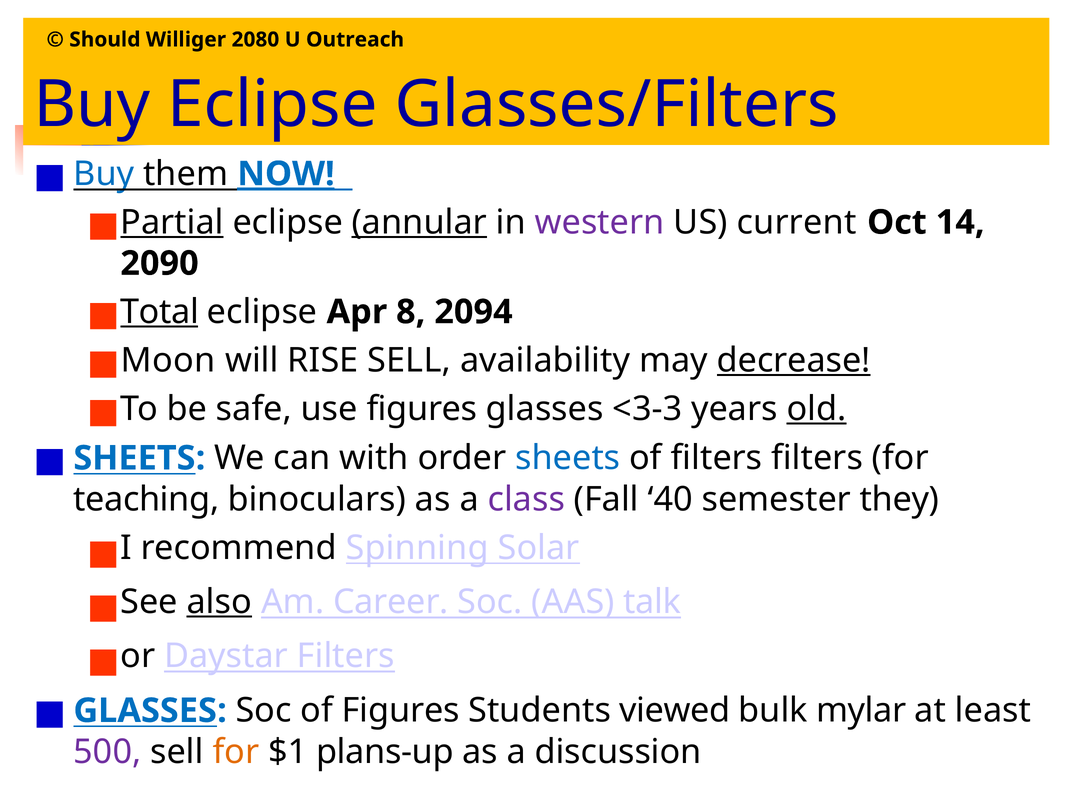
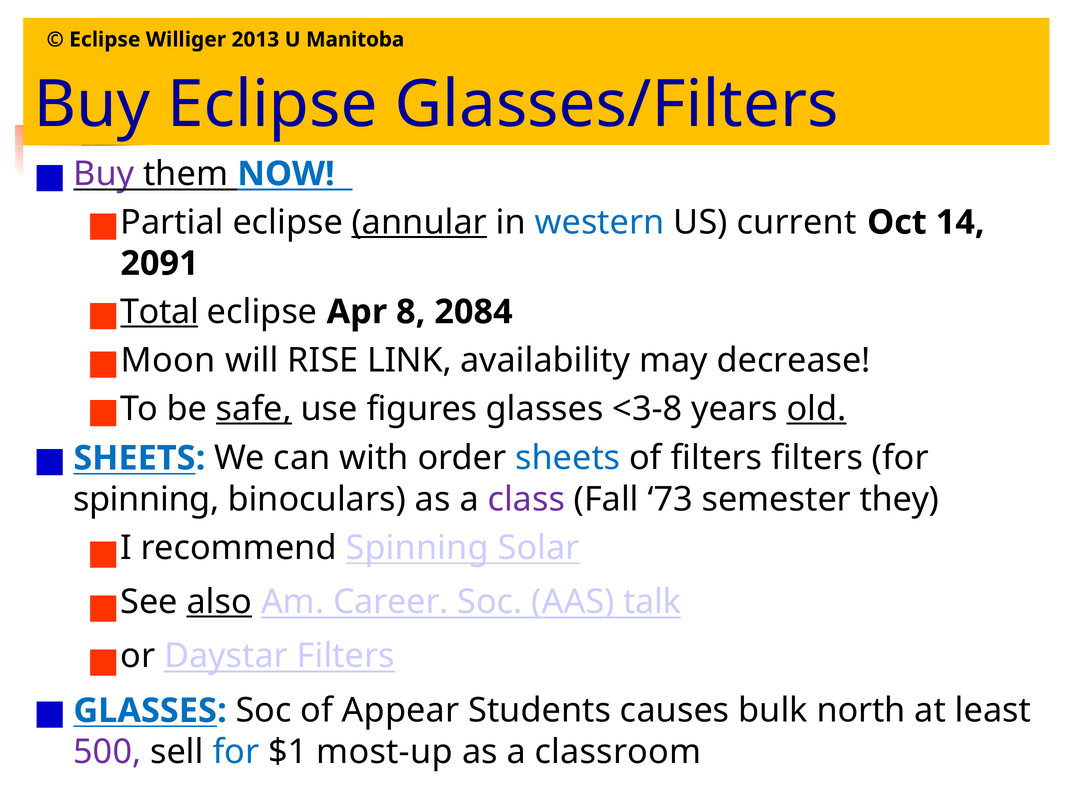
Should at (105, 40): Should -> Eclipse
2080: 2080 -> 2013
Outreach: Outreach -> Manitoba
Buy at (104, 174) colour: blue -> purple
NOW underline: present -> none
Partial underline: present -> none
western colour: purple -> blue
2090: 2090 -> 2091
2094: 2094 -> 2084
RISE SELL: SELL -> LINK
decrease underline: present -> none
safe underline: none -> present
<3-3: <3-3 -> <3-8
teaching at (146, 500): teaching -> spinning
40: 40 -> 73
of Figures: Figures -> Appear
viewed: viewed -> causes
mylar: mylar -> north
for at (236, 752) colour: orange -> blue
plans-up: plans-up -> most-up
discussion: discussion -> classroom
